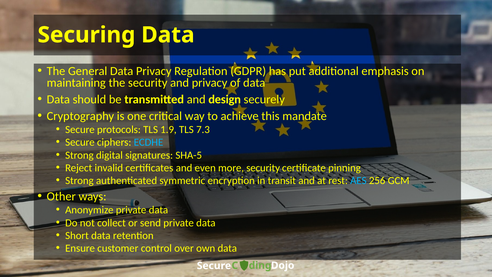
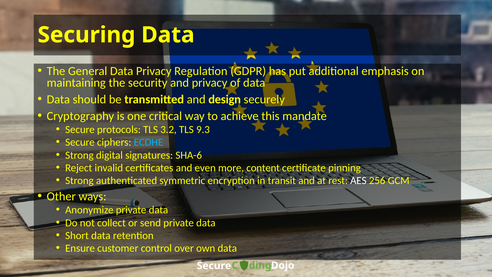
1.9: 1.9 -> 3.2
7.3: 7.3 -> 9.3
SHA-5: SHA-5 -> SHA-6
more security: security -> content
AES colour: light blue -> white
